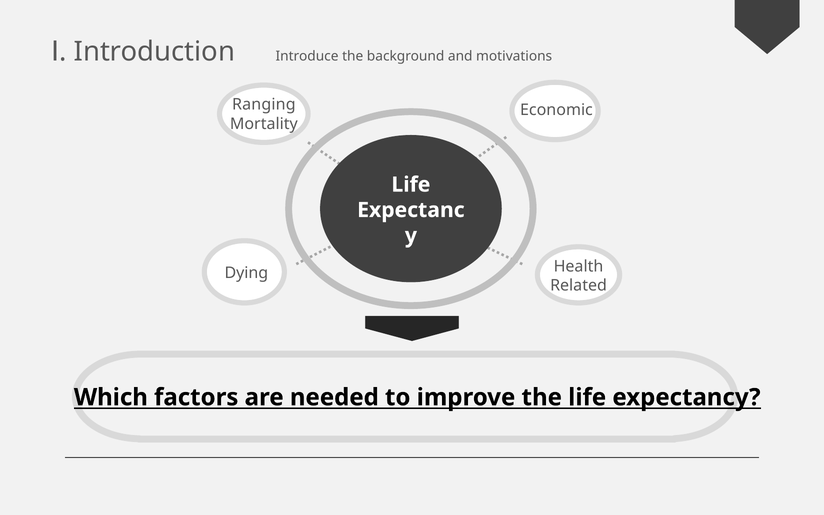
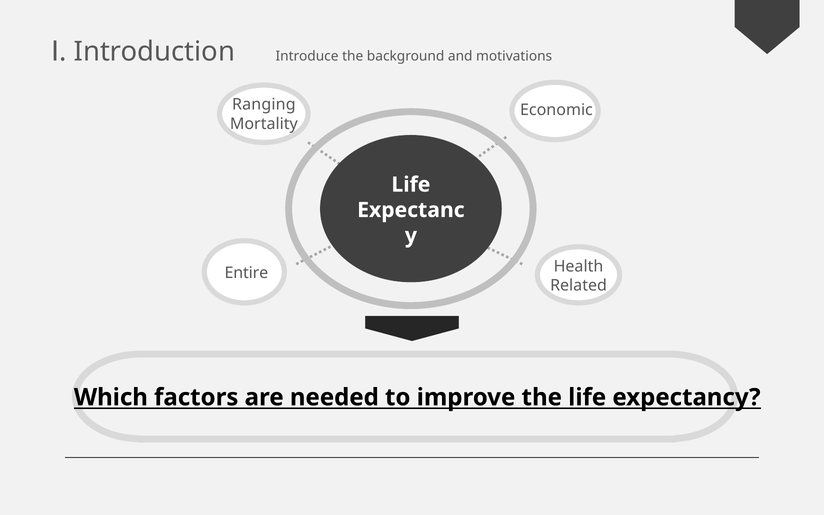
Dying: Dying -> Entire
